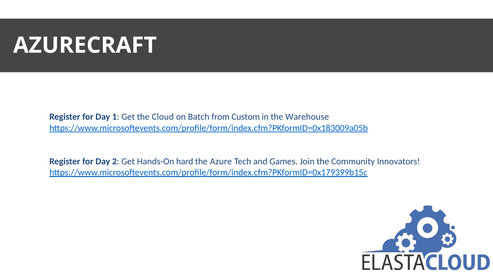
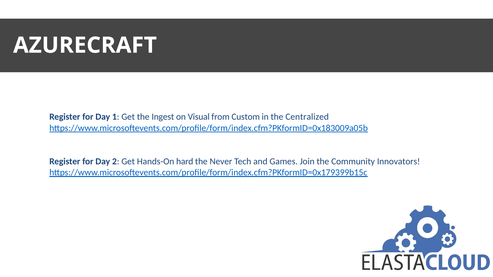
Cloud: Cloud -> Ingest
Batch: Batch -> Visual
Warehouse: Warehouse -> Centralized
Azure: Azure -> Never
